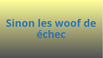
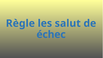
Sinon: Sinon -> Règle
woof: woof -> salut
